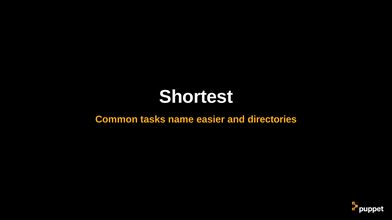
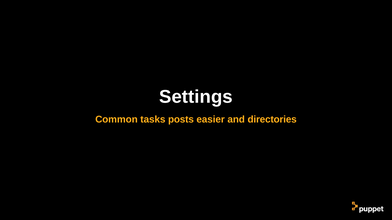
Shortest: Shortest -> Settings
name: name -> posts
